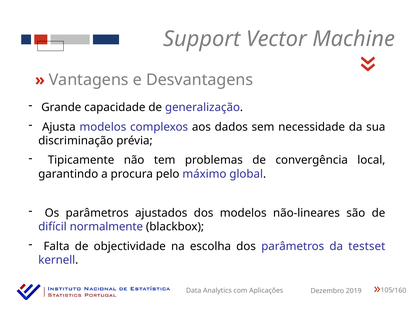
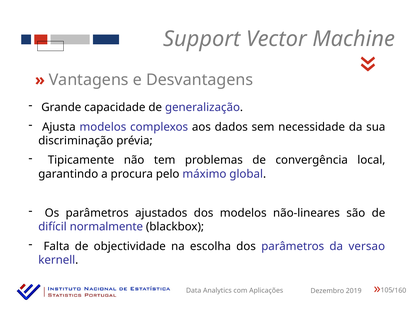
testset: testset -> versao
